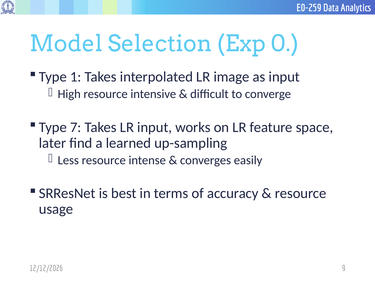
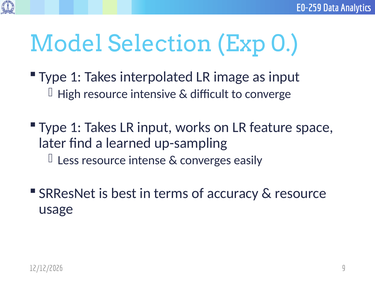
7 at (76, 127): 7 -> 1
